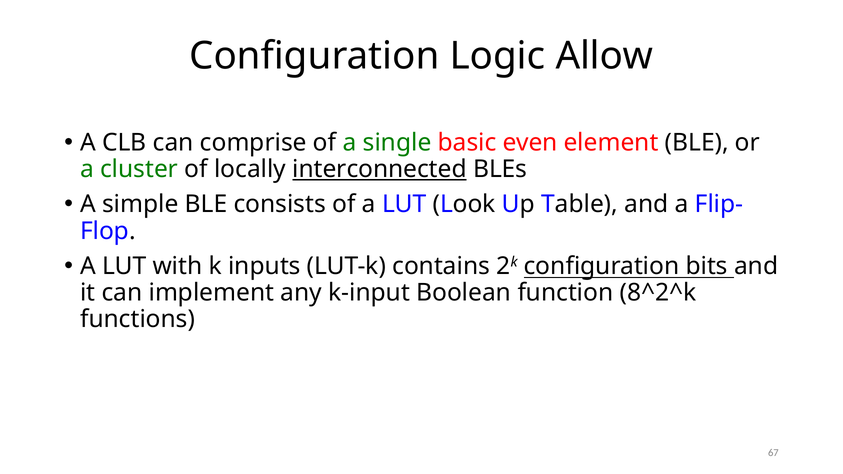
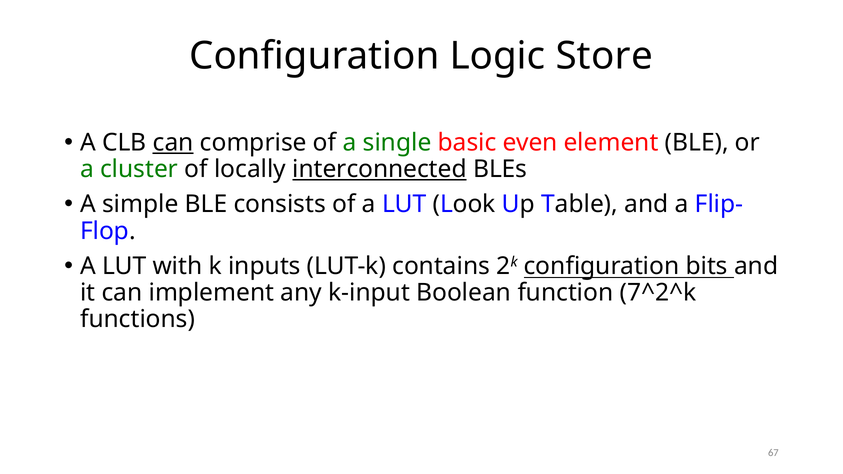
Allow: Allow -> Store
can at (173, 143) underline: none -> present
8^2^k: 8^2^k -> 7^2^k
